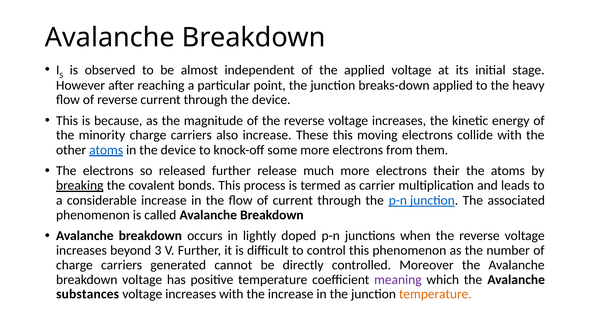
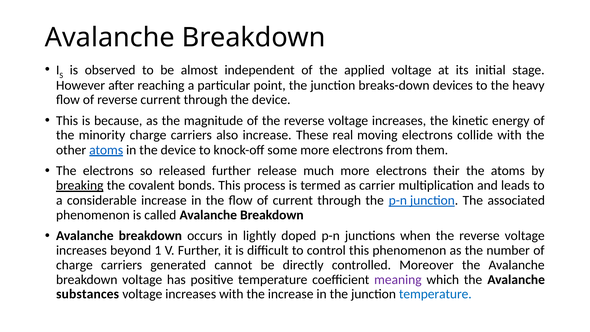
breaks-down applied: applied -> devices
These this: this -> real
3: 3 -> 1
temperature at (435, 294) colour: orange -> blue
